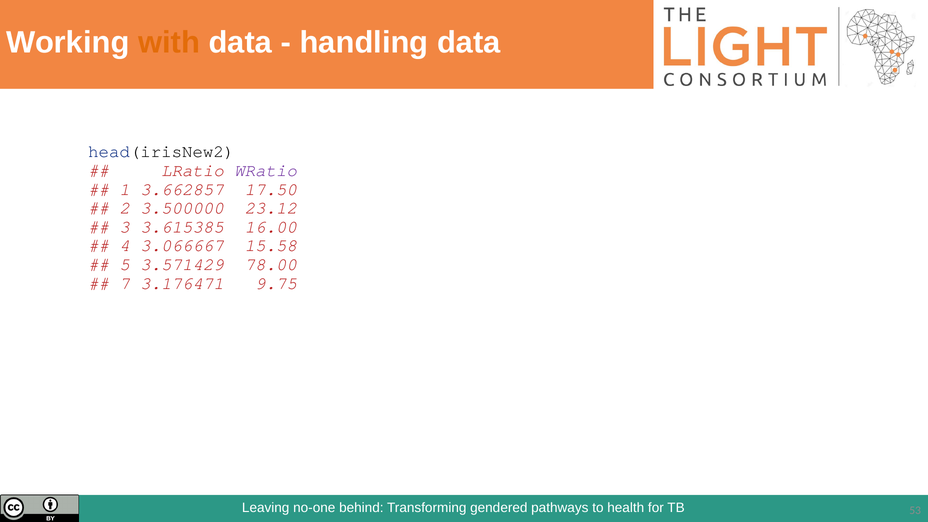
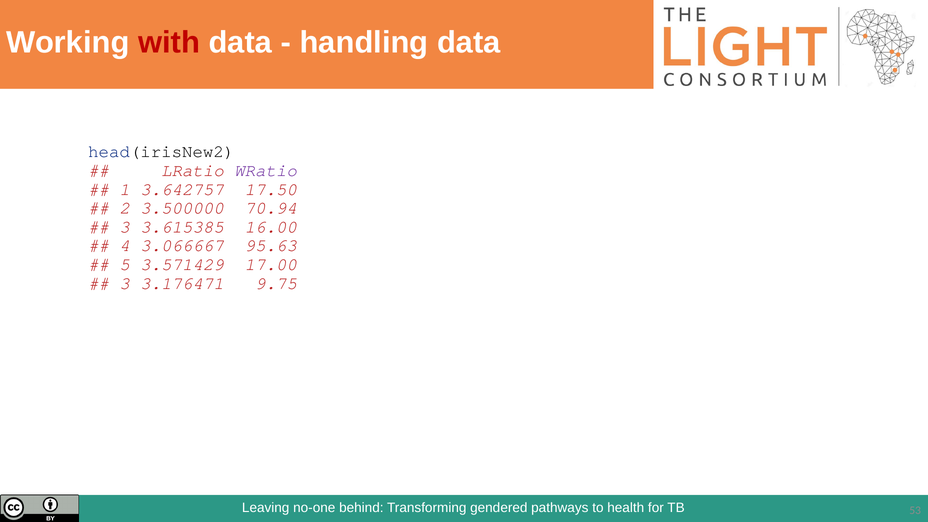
with colour: orange -> red
3.662857: 3.662857 -> 3.642757
23.12: 23.12 -> 70.94
15.58: 15.58 -> 95.63
78.00: 78.00 -> 17.00
7 at (125, 283): 7 -> 3
